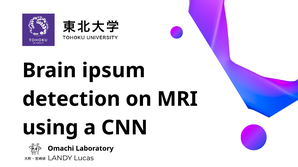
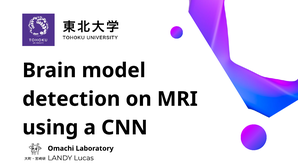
ipsum: ipsum -> model
